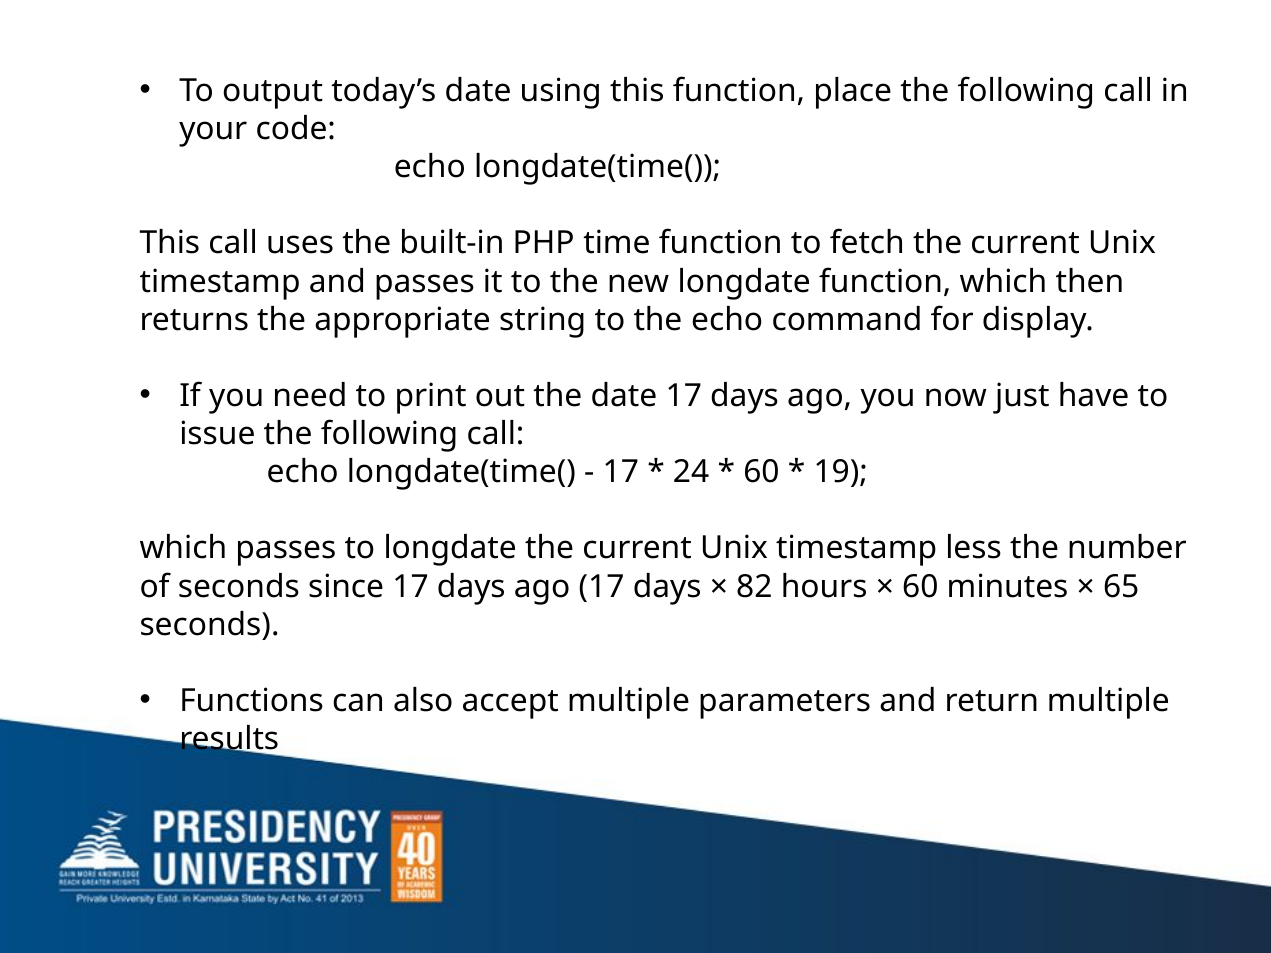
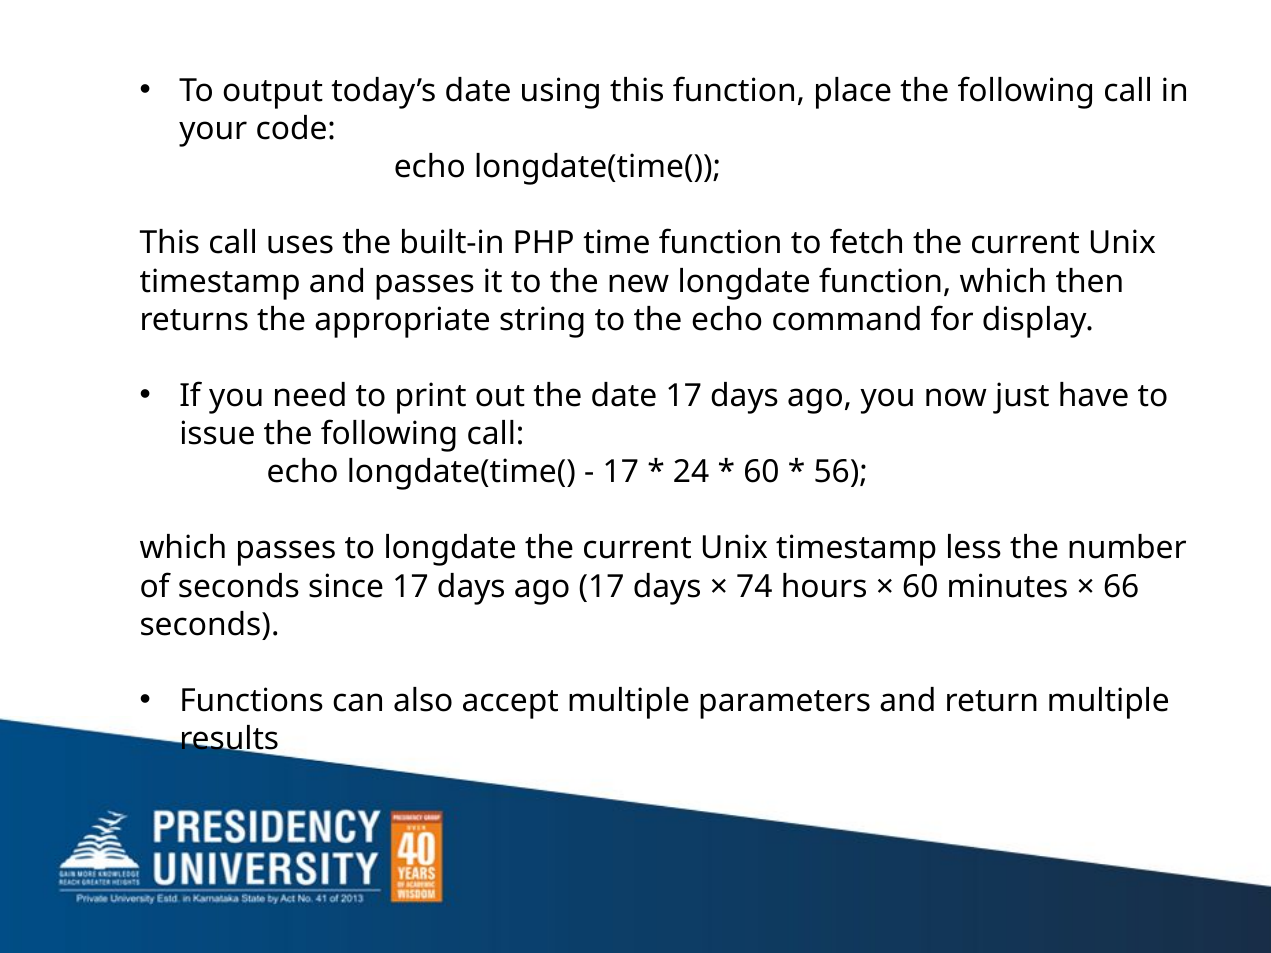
19: 19 -> 56
82: 82 -> 74
65: 65 -> 66
